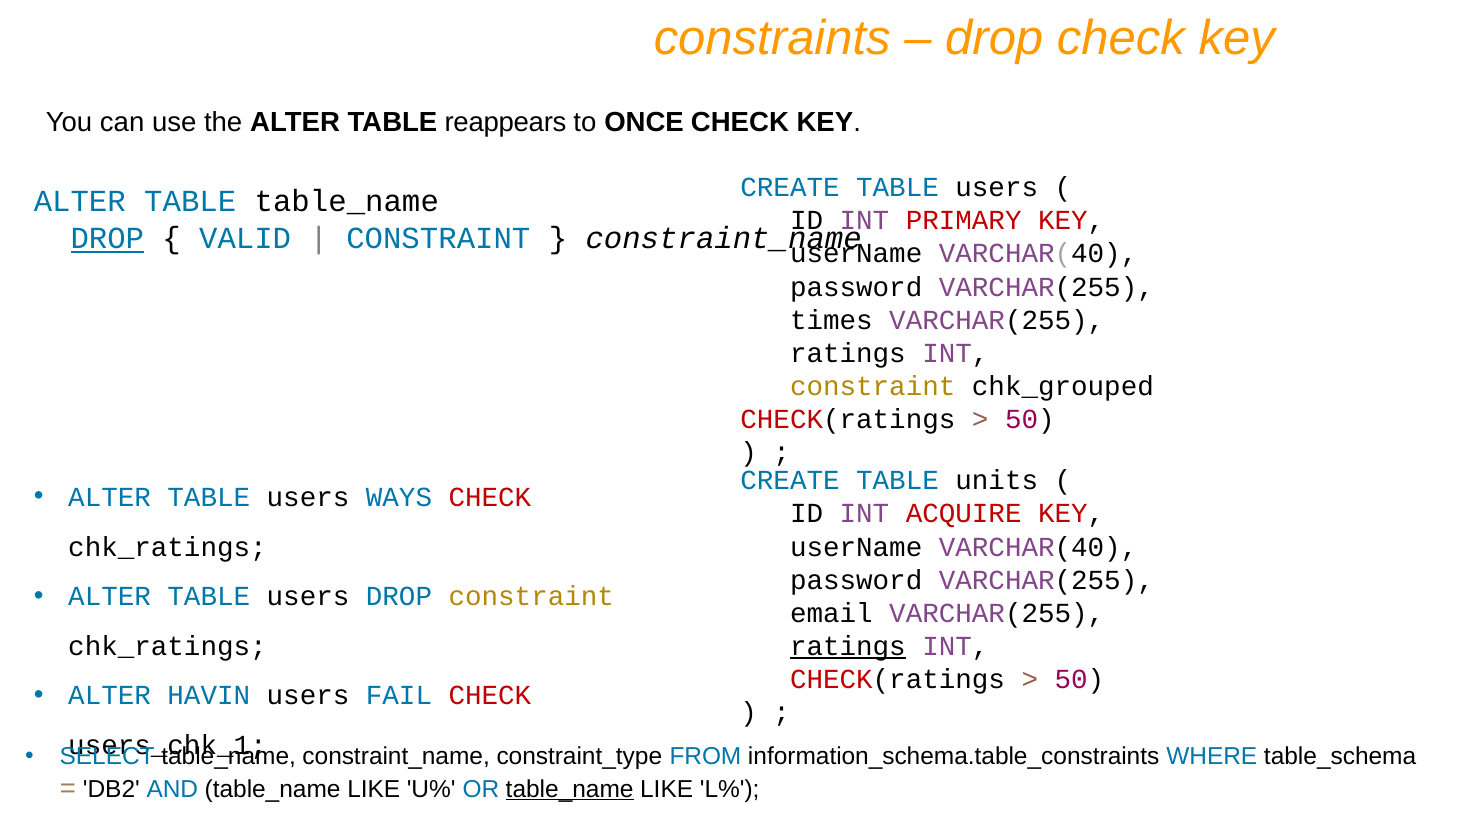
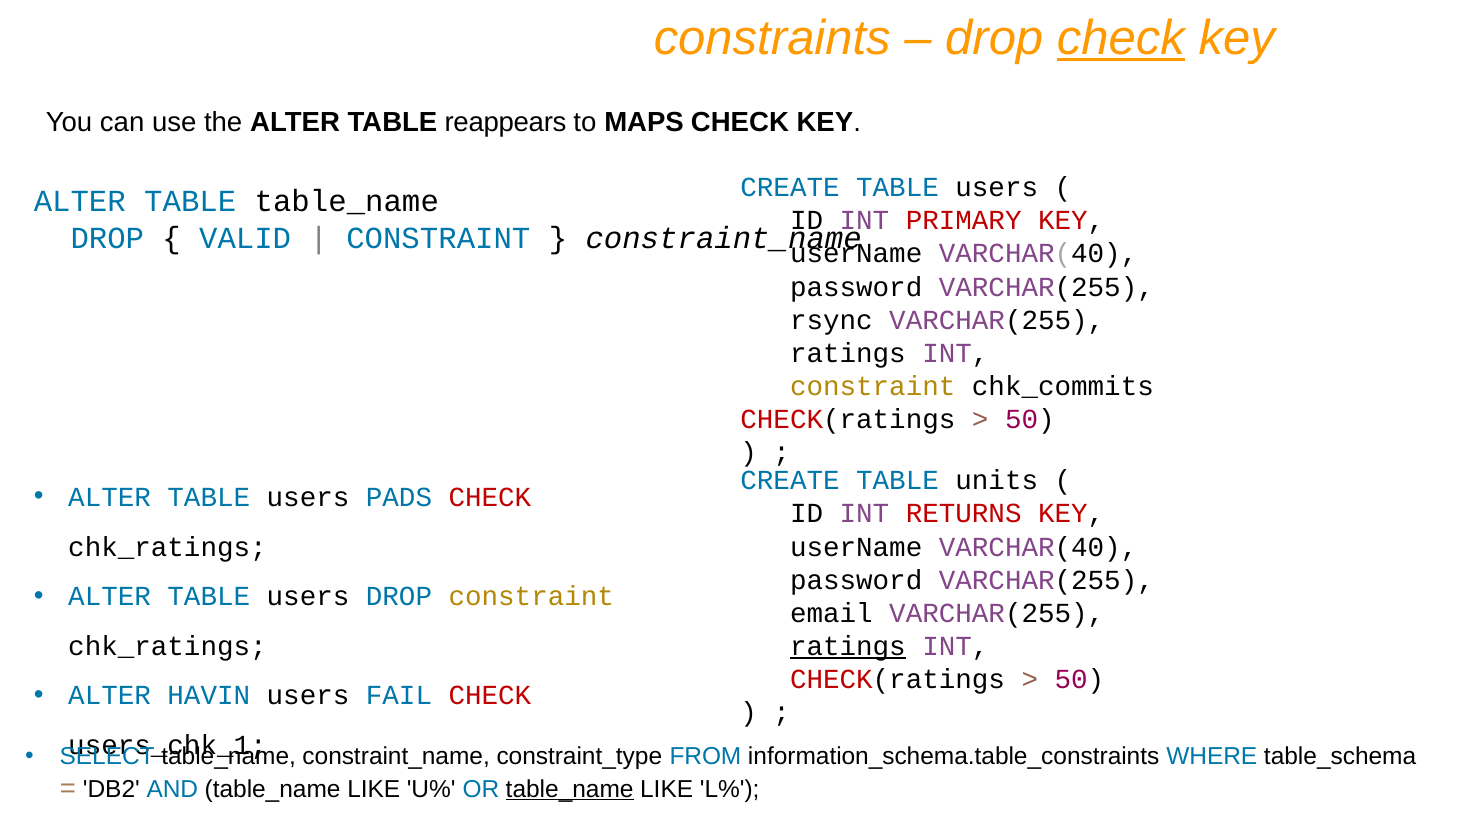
check at (1121, 38) underline: none -> present
ONCE: ONCE -> MAPS
DROP at (107, 238) underline: present -> none
times: times -> rsync
chk_grouped: chk_grouped -> chk_commits
WAYS: WAYS -> PADS
ACQUIRE: ACQUIRE -> RETURNS
